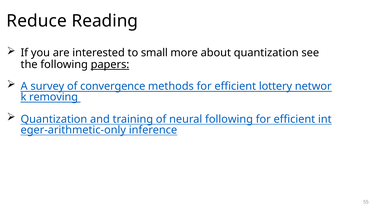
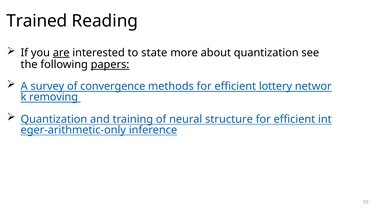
Reduce: Reduce -> Trained
are underline: none -> present
small: small -> state
neural following: following -> structure
